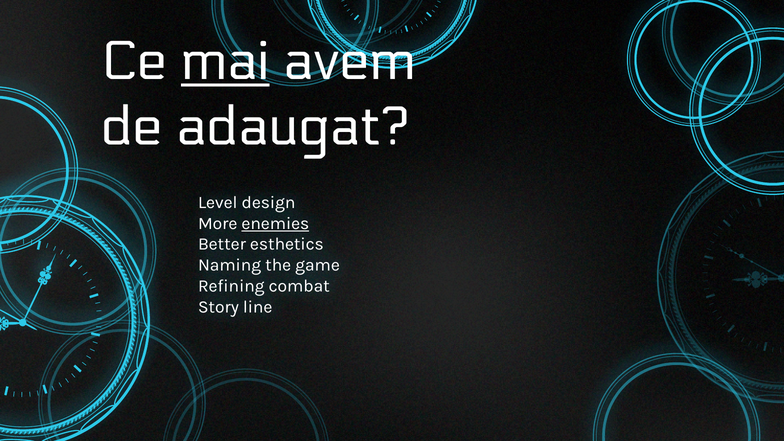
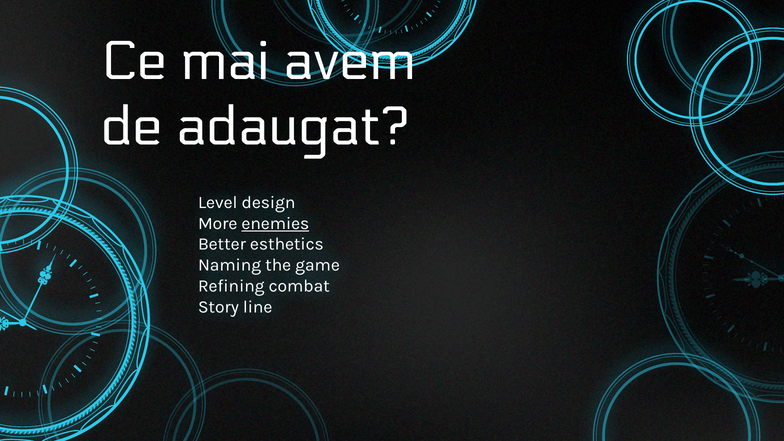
mai underline: present -> none
